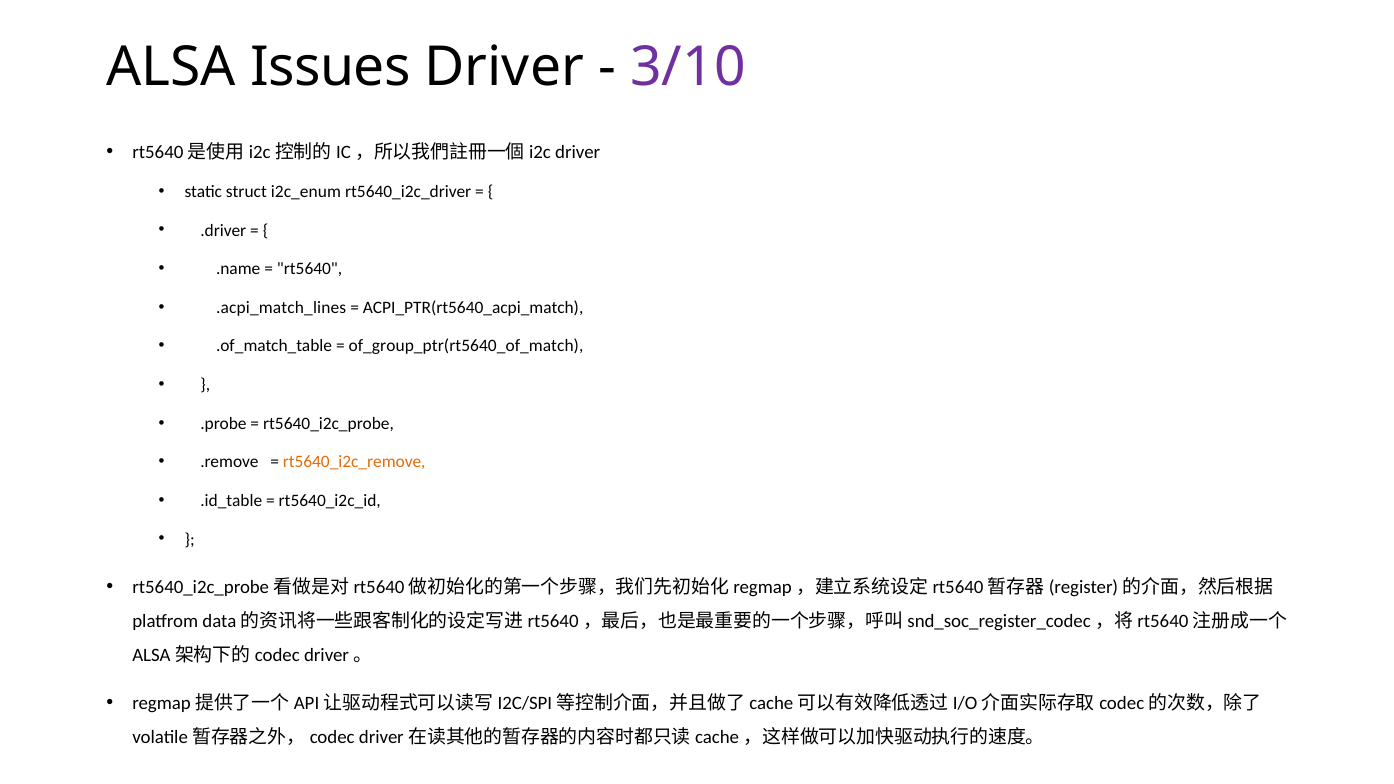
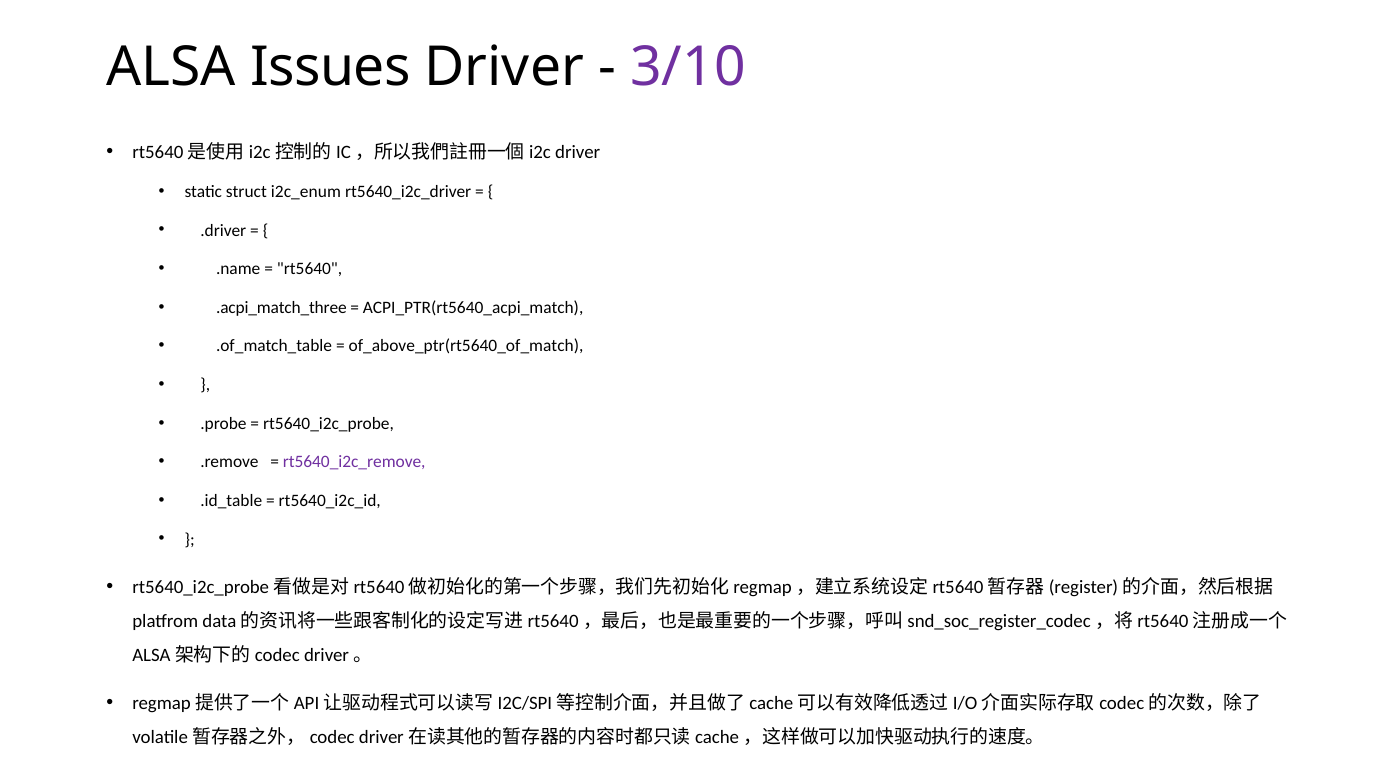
.acpi_match_lines: .acpi_match_lines -> .acpi_match_three
of_group_ptr(rt5640_of_match: of_group_ptr(rt5640_of_match -> of_above_ptr(rt5640_of_match
rt5640_i2c_remove colour: orange -> purple
